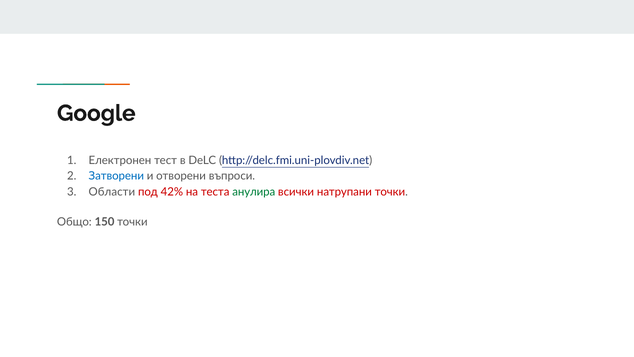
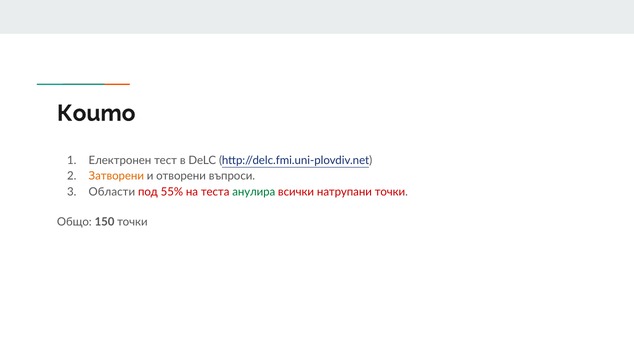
Google: Google -> Които
Затворени colour: blue -> orange
42%: 42% -> 55%
